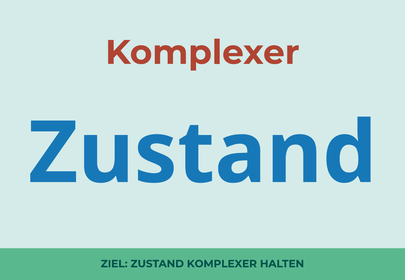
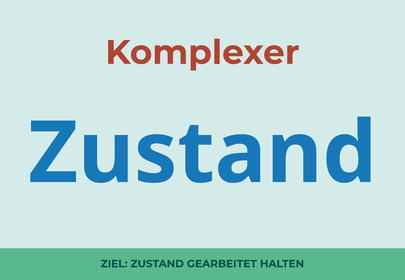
ZUSTAND KOMPLEXER: KOMPLEXER -> GEARBEITET
